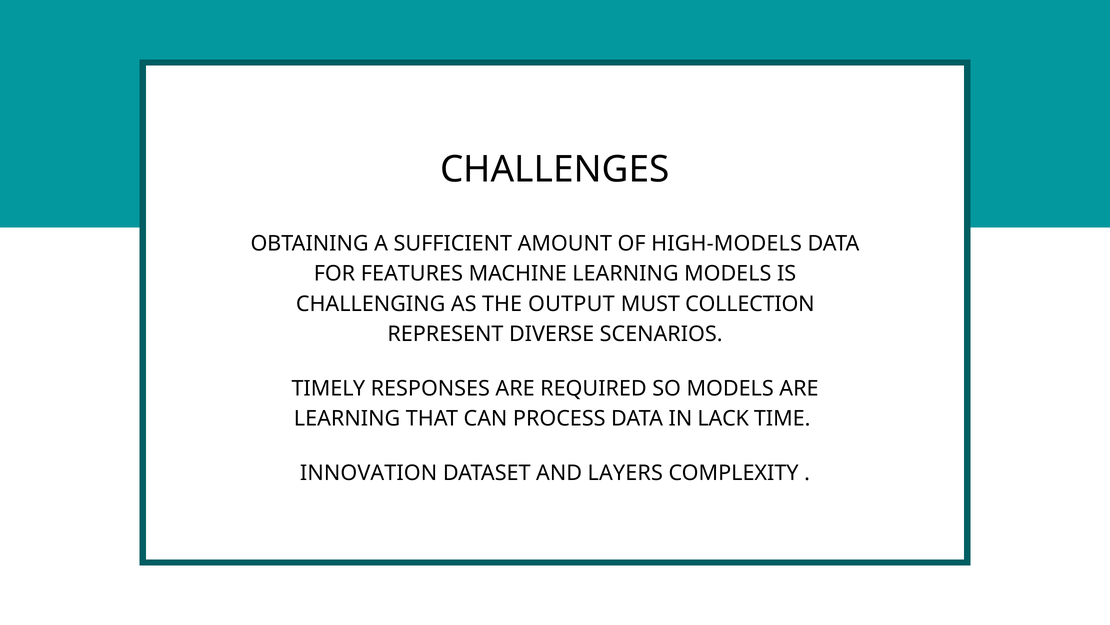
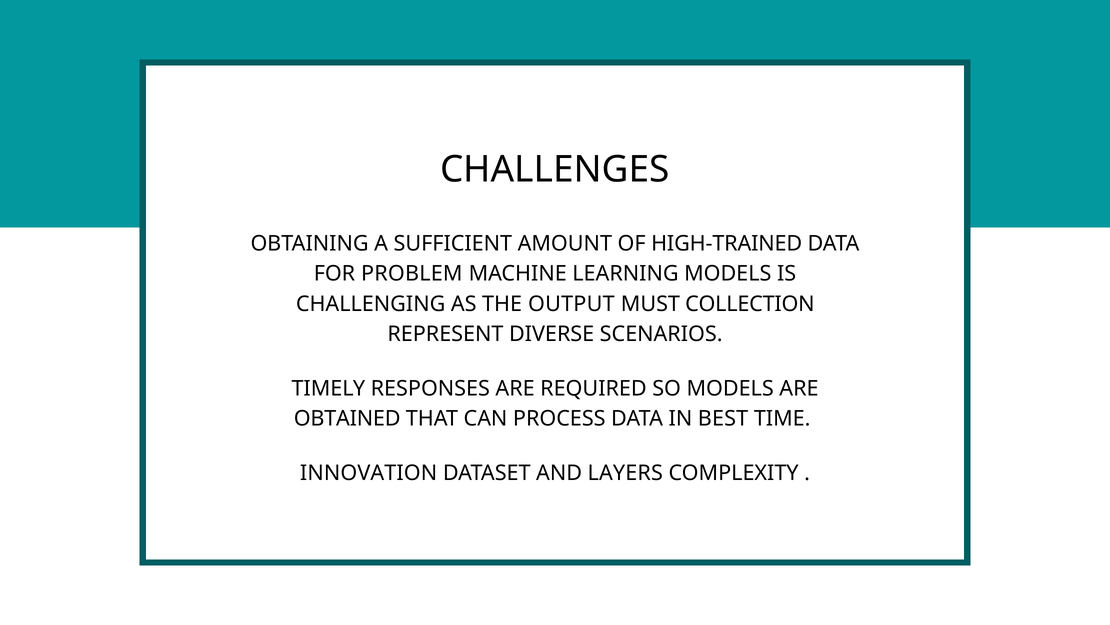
HIGH-MODELS: HIGH-MODELS -> HIGH-TRAINED
FEATURES: FEATURES -> PROBLEM
LEARNING at (347, 418): LEARNING -> OBTAINED
LACK: LACK -> BEST
